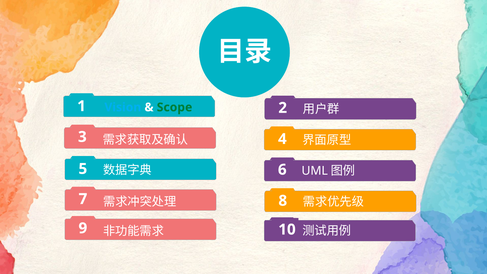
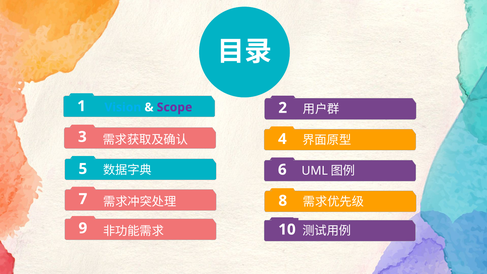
Scope colour: green -> purple
